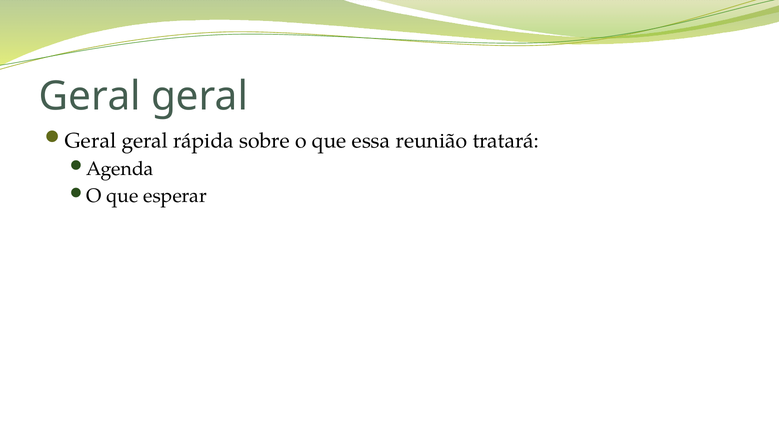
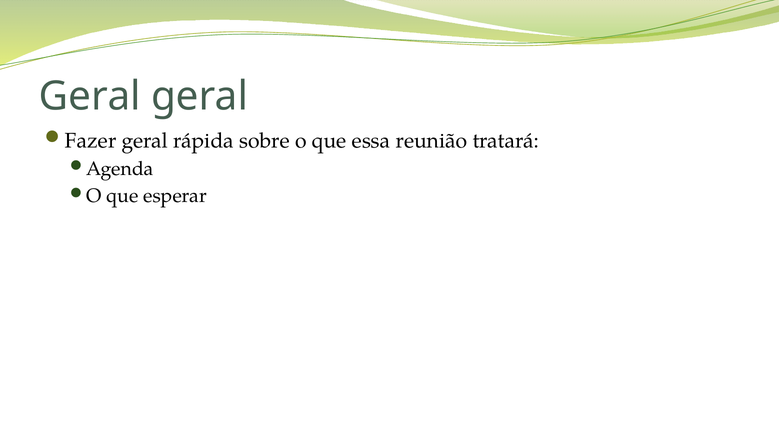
Geral at (91, 141): Geral -> Fazer
